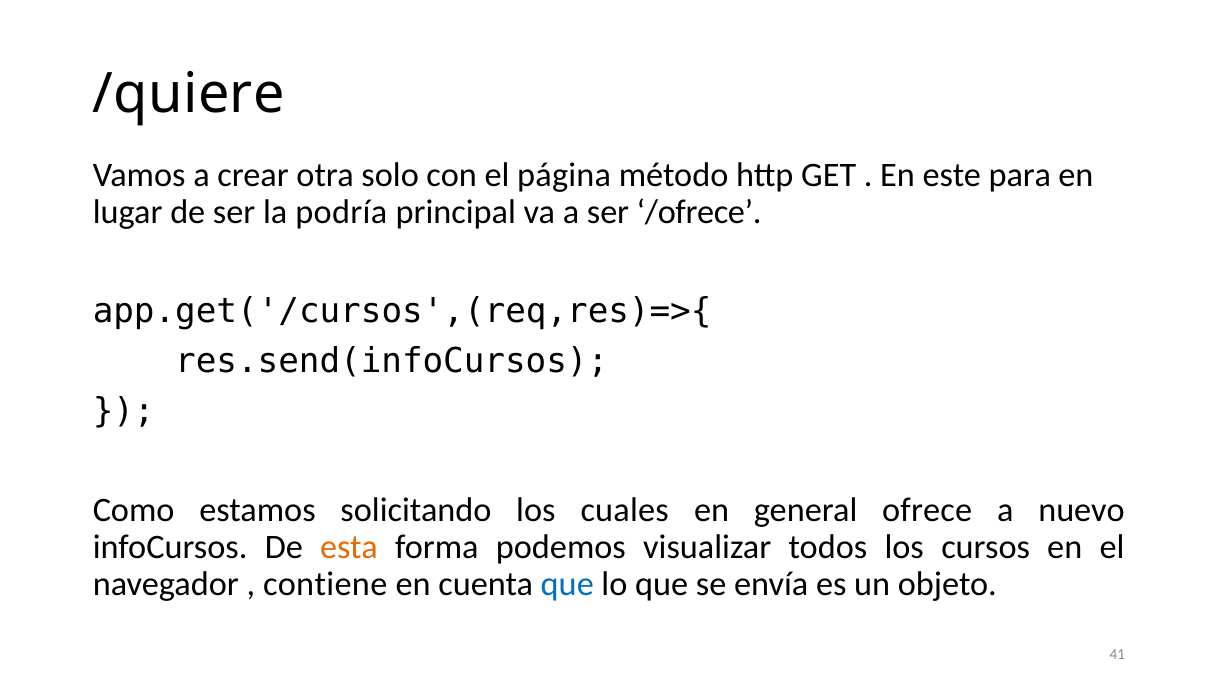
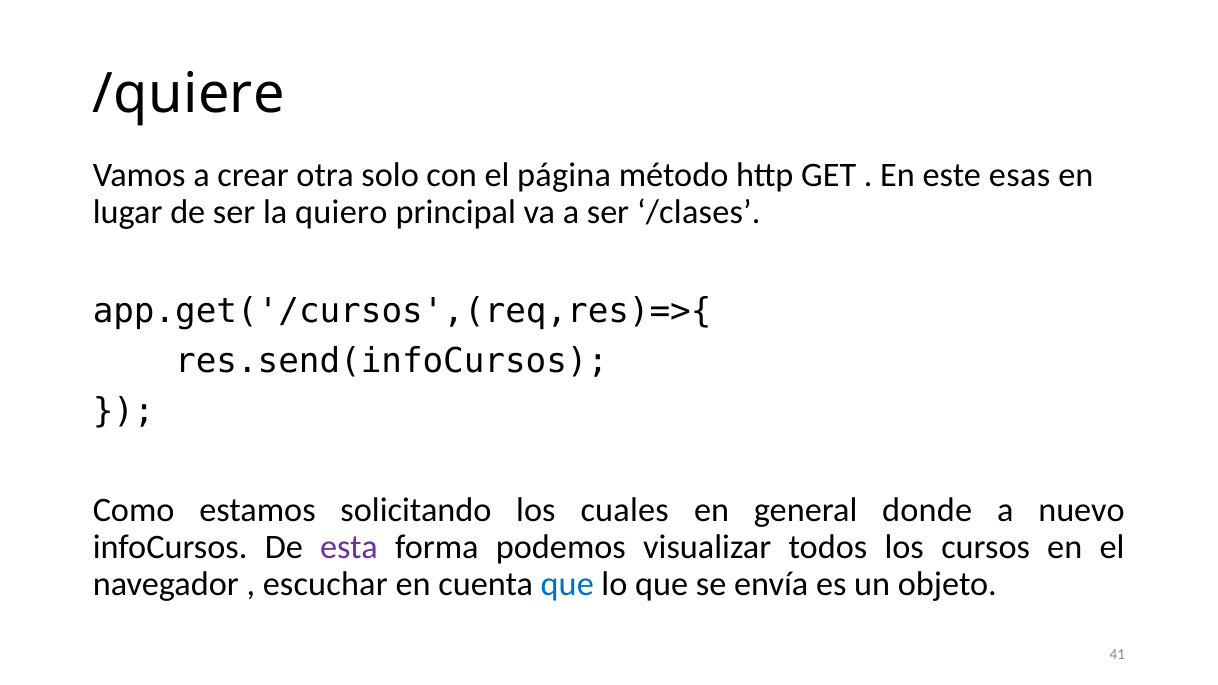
para: para -> esas
podría: podría -> quiero
/ofrece: /ofrece -> /clases
ofrece: ofrece -> donde
esta colour: orange -> purple
contiene: contiene -> escuchar
